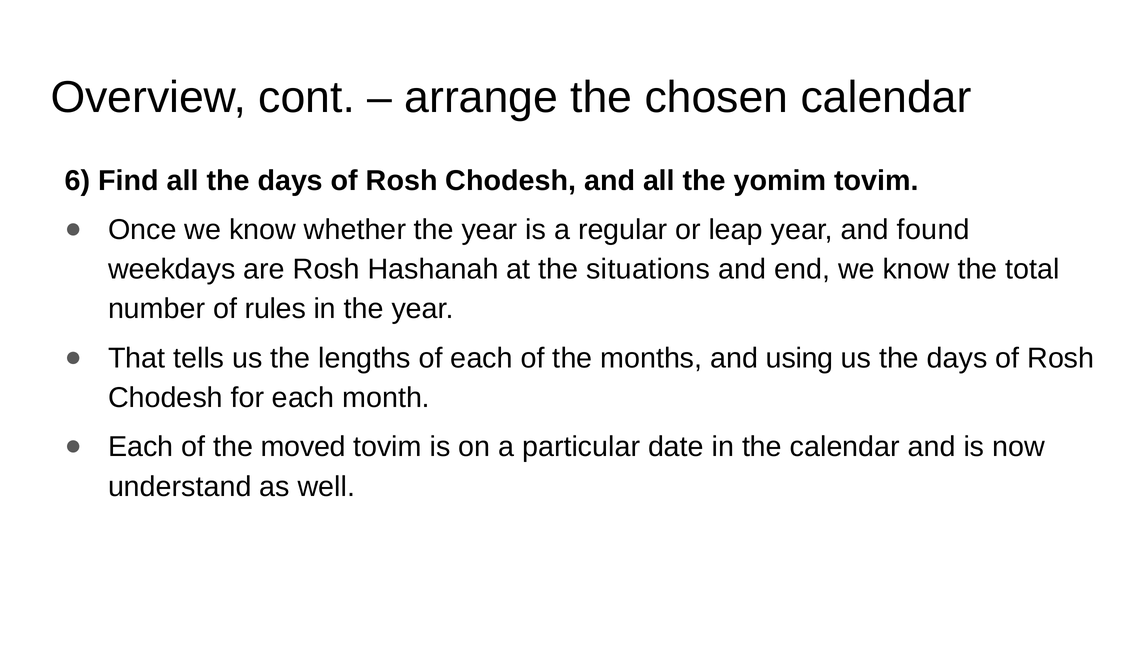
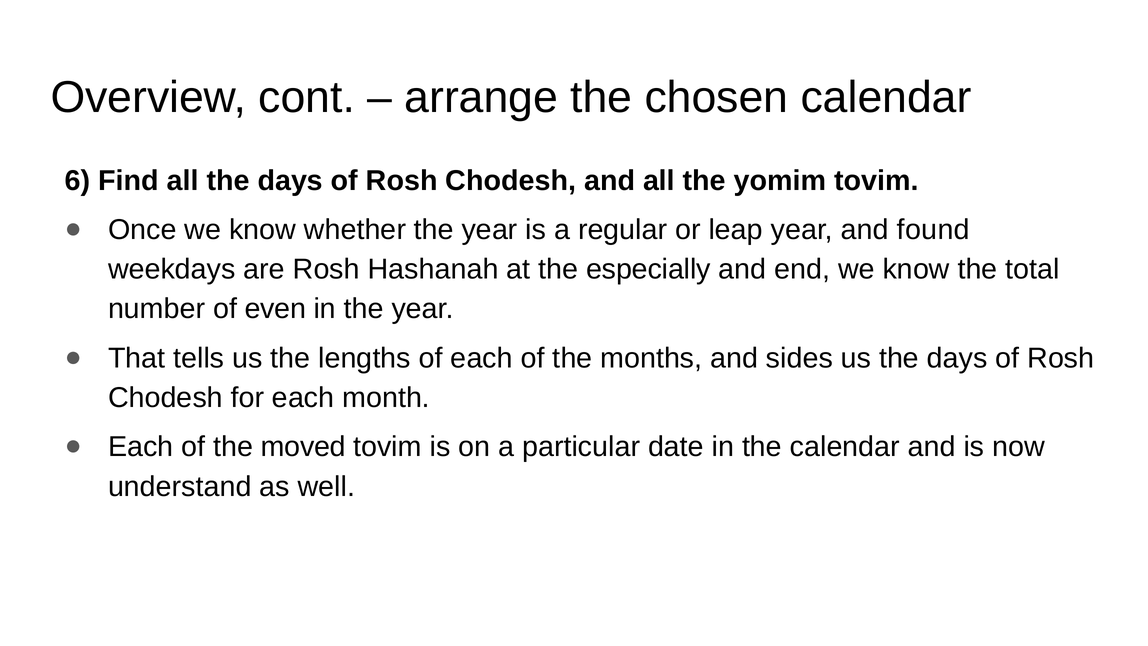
situations: situations -> especially
rules: rules -> even
using: using -> sides
